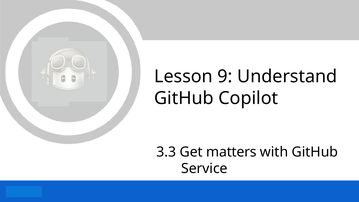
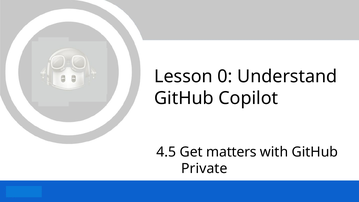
9: 9 -> 0
3.3: 3.3 -> 4.5
Service: Service -> Private
